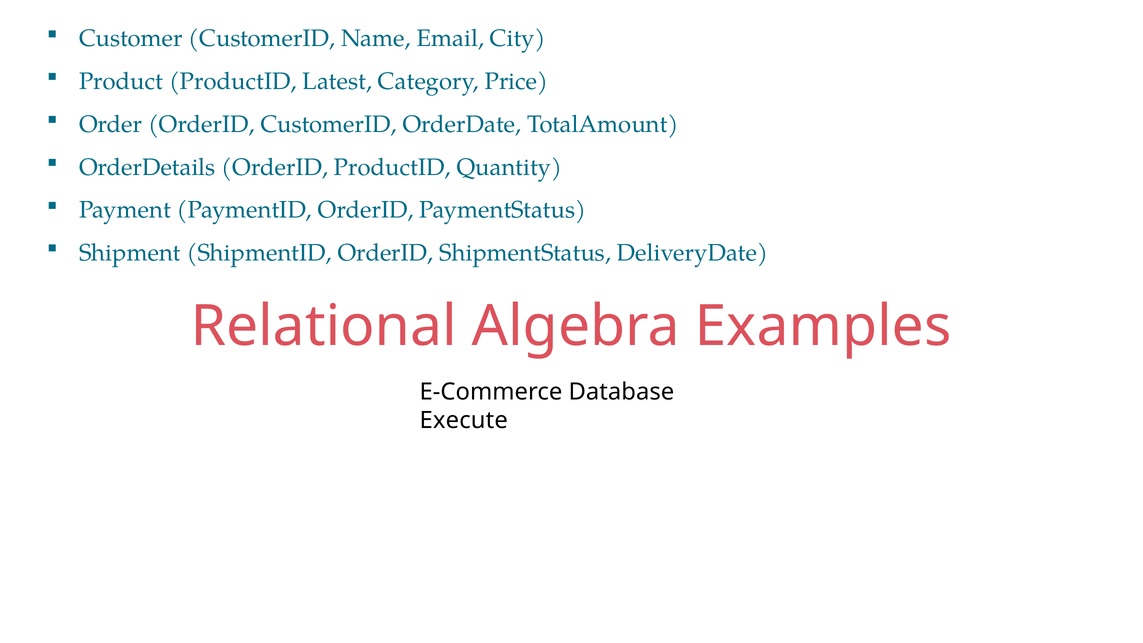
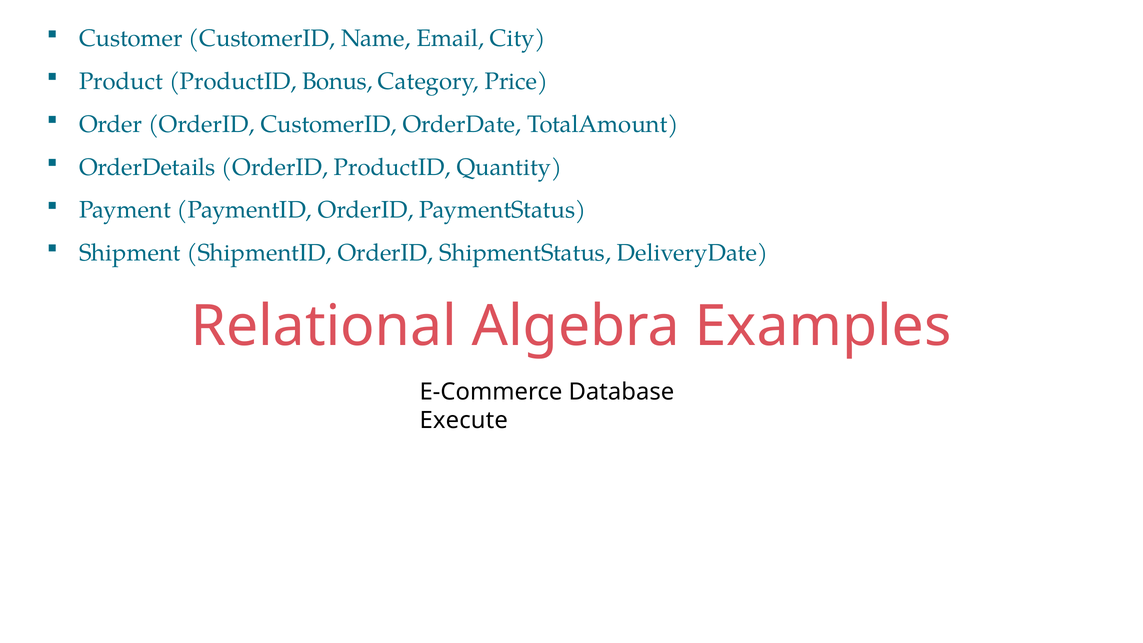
Latest: Latest -> Bonus
